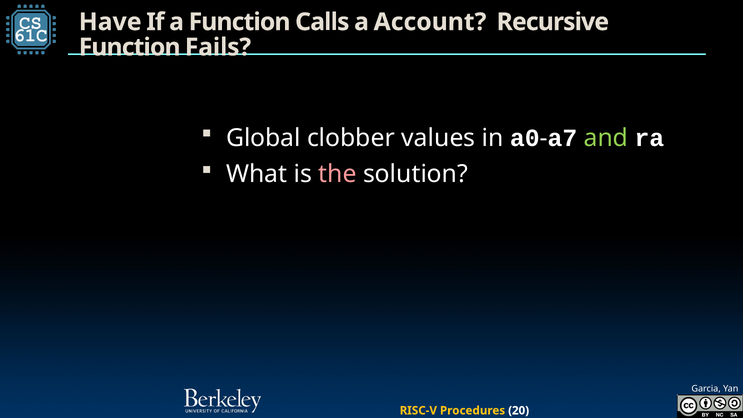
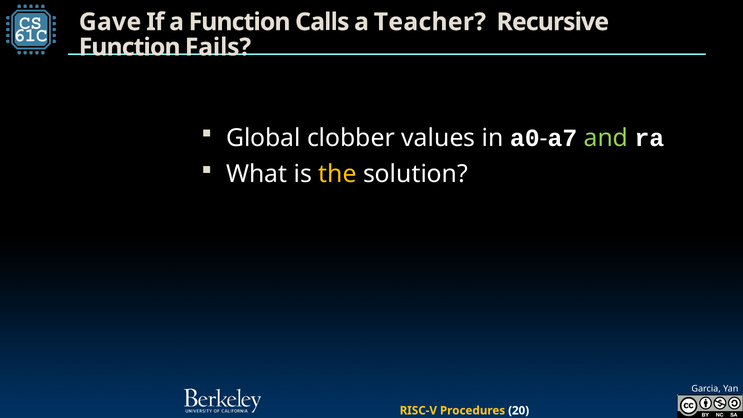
Have: Have -> Gave
Account: Account -> Teacher
the colour: pink -> yellow
